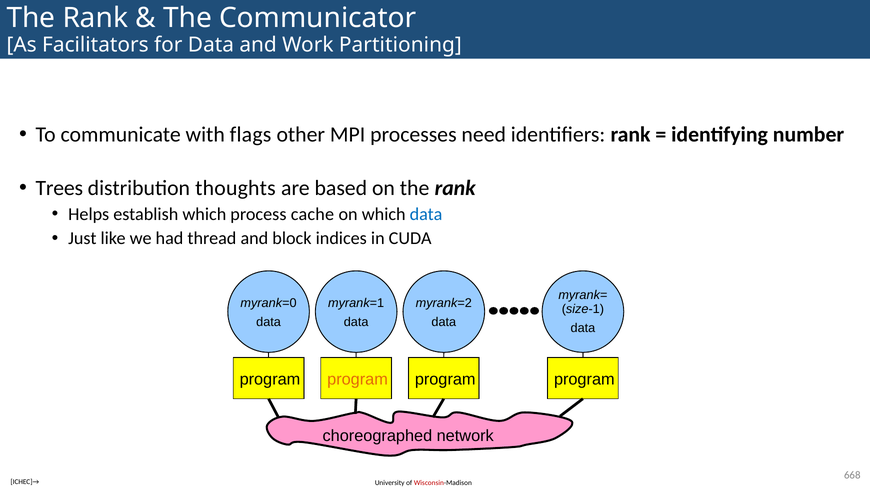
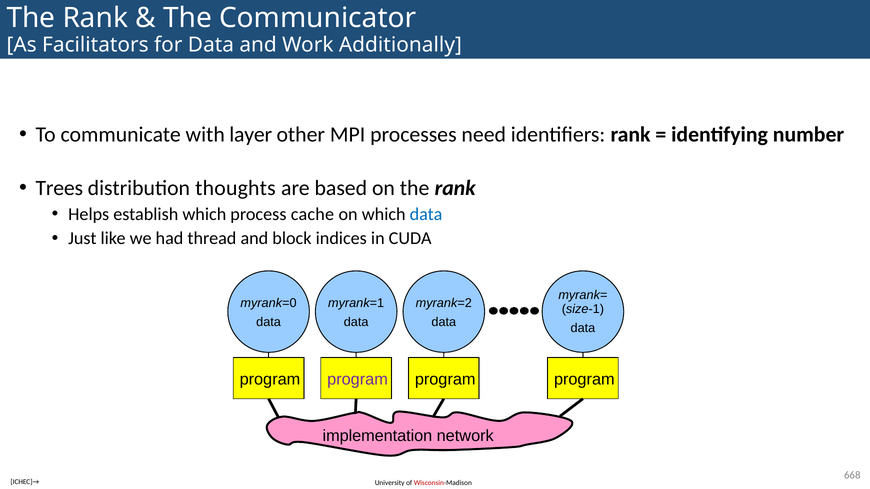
Partitioning: Partitioning -> Additionally
flags: flags -> layer
program at (358, 380) colour: orange -> purple
choreographed: choreographed -> implementation
